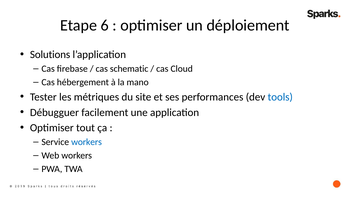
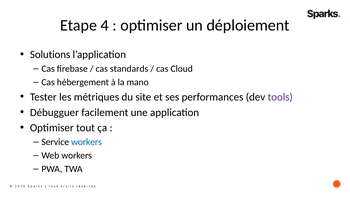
6: 6 -> 4
schematic: schematic -> standards
tools colour: blue -> purple
